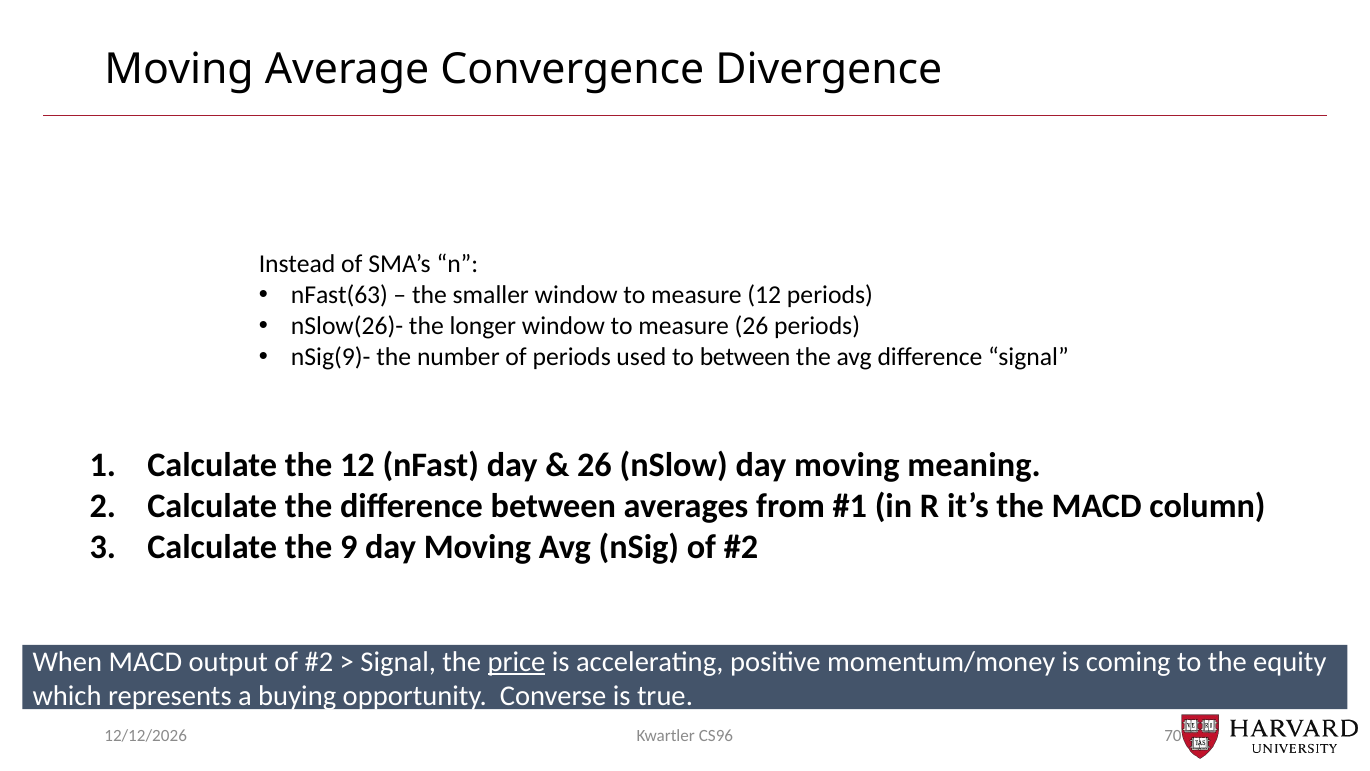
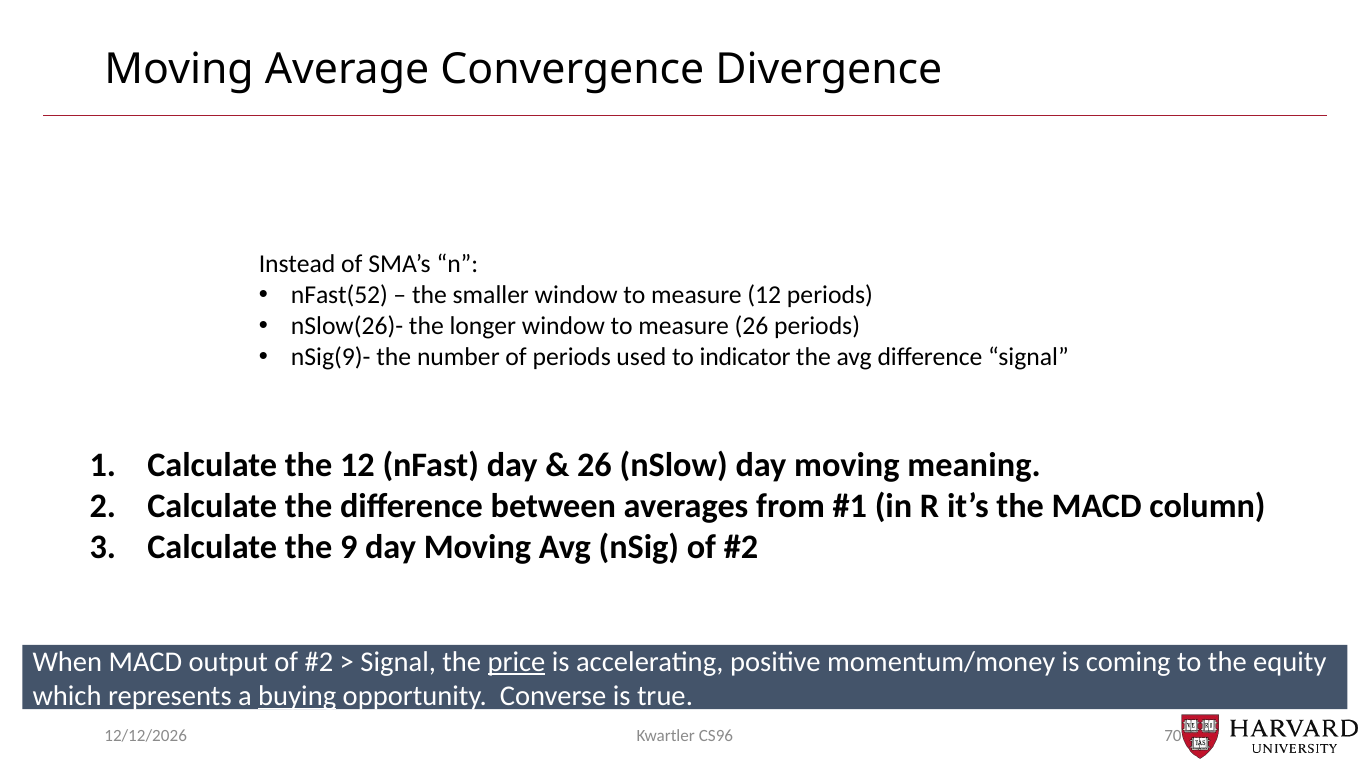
nFast(63: nFast(63 -> nFast(52
to between: between -> indicator
buying underline: none -> present
